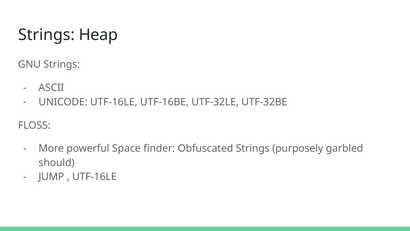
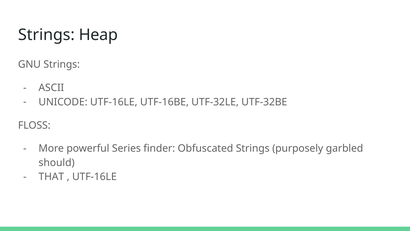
Space: Space -> Series
JUMP: JUMP -> THAT
